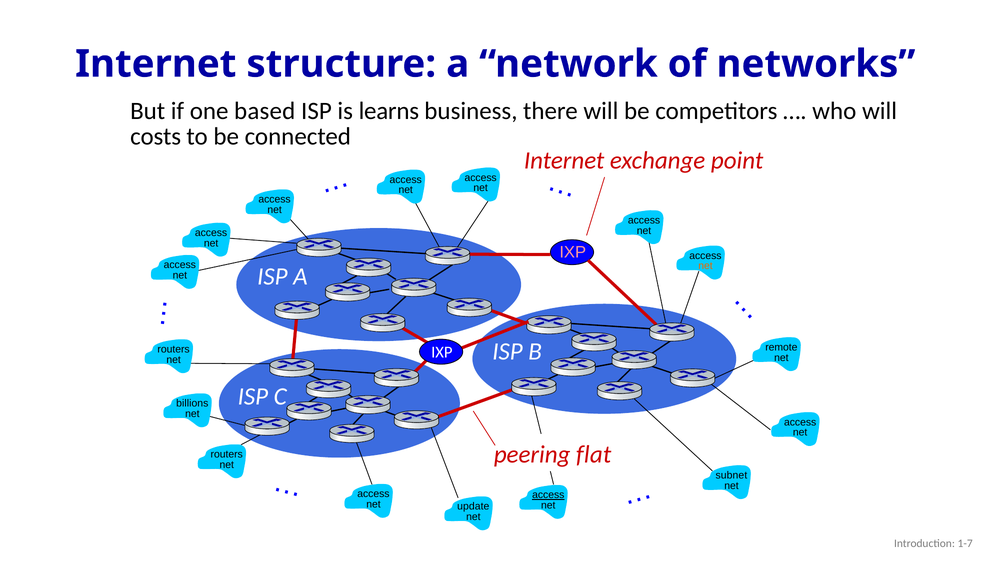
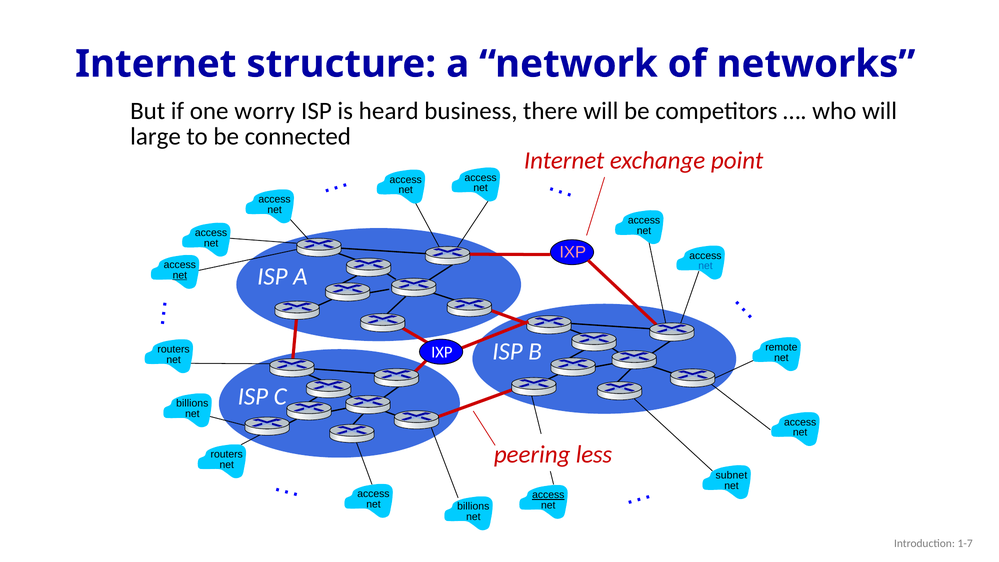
based: based -> worry
learns: learns -> heard
costs: costs -> large
net at (705, 266) colour: orange -> blue
net at (180, 275) underline: none -> present
flat: flat -> less
update at (473, 506): update -> billions
